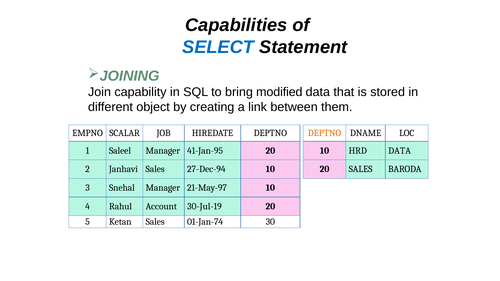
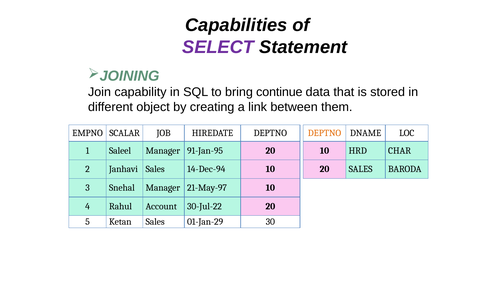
SELECT colour: blue -> purple
modified: modified -> continue
41-Jan-95: 41-Jan-95 -> 91-Jan-95
HRD DATA: DATA -> CHAR
27-Dec-94: 27-Dec-94 -> 14-Dec-94
30-Jul-19: 30-Jul-19 -> 30-Jul-22
01-Jan-74: 01-Jan-74 -> 01-Jan-29
